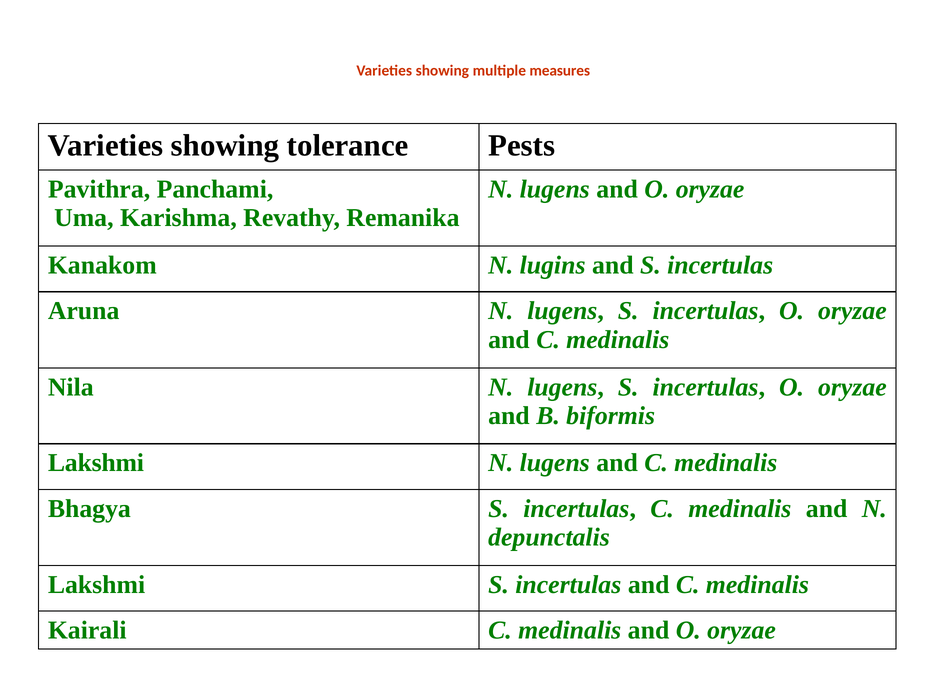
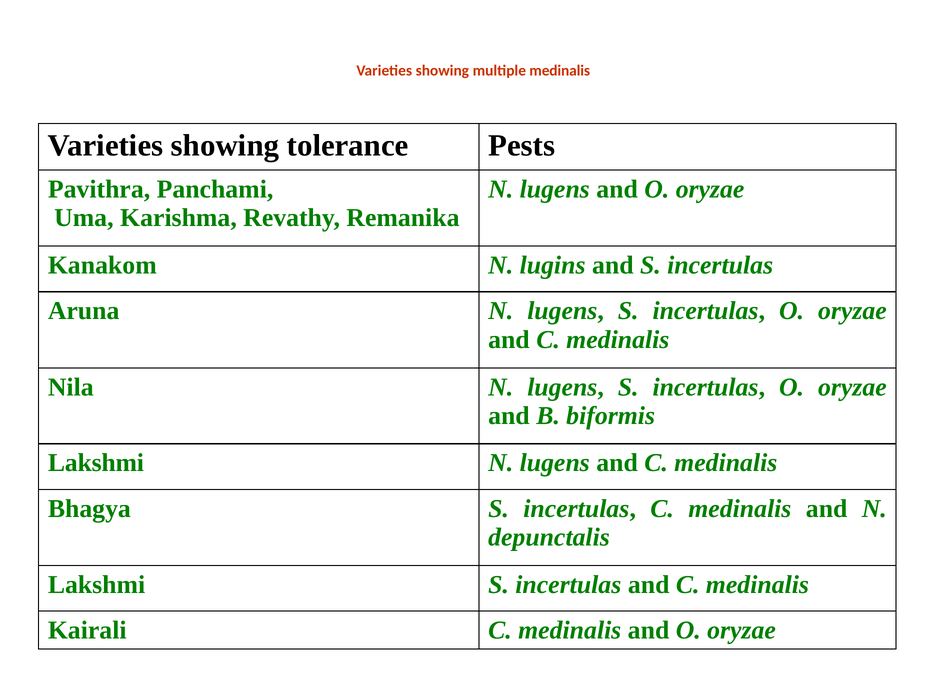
multiple measures: measures -> medinalis
